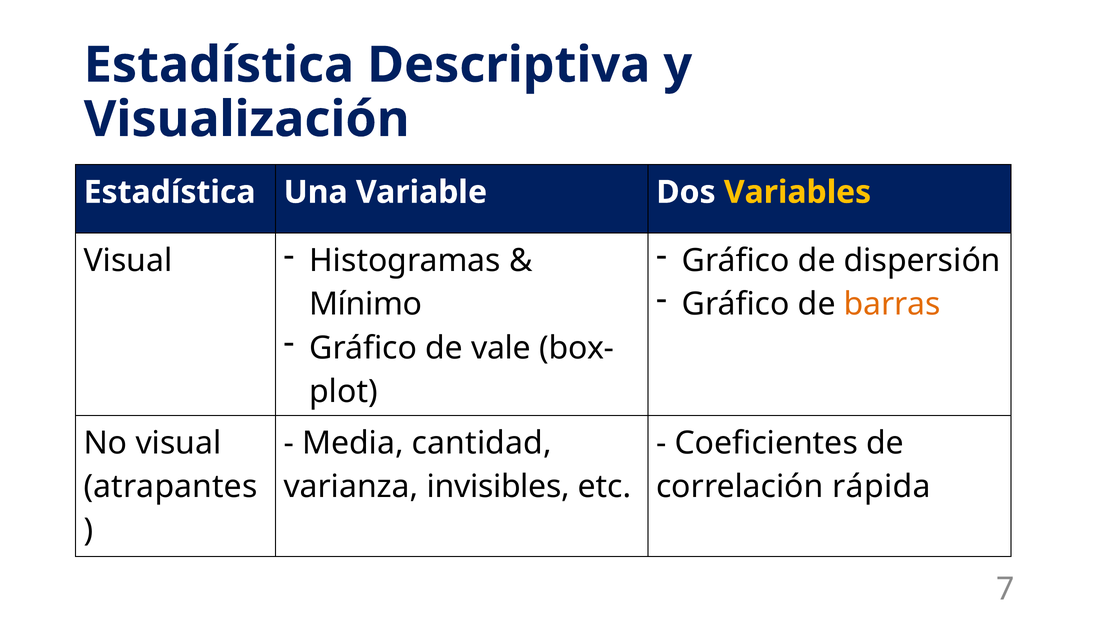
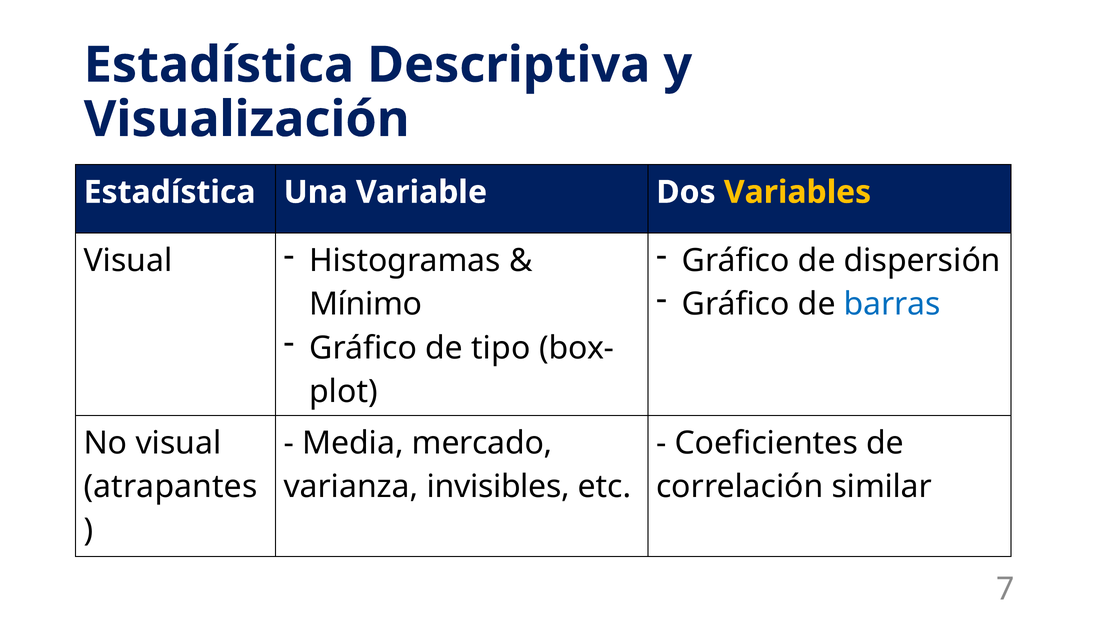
barras colour: orange -> blue
vale: vale -> tipo
cantidad: cantidad -> mercado
rápida: rápida -> similar
